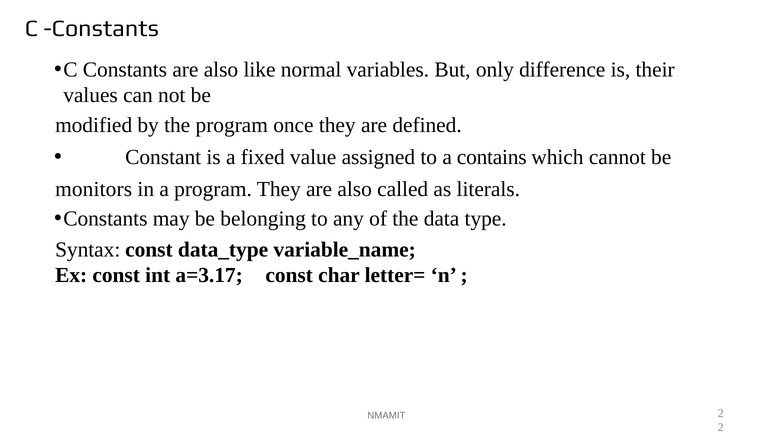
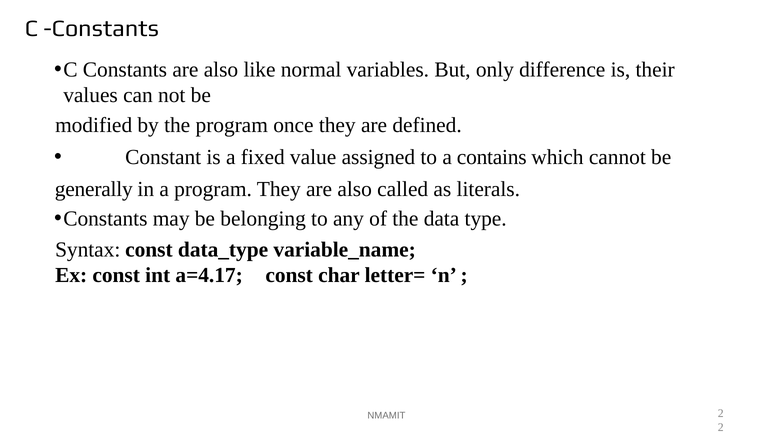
monitors: monitors -> generally
a=3.17: a=3.17 -> a=4.17
